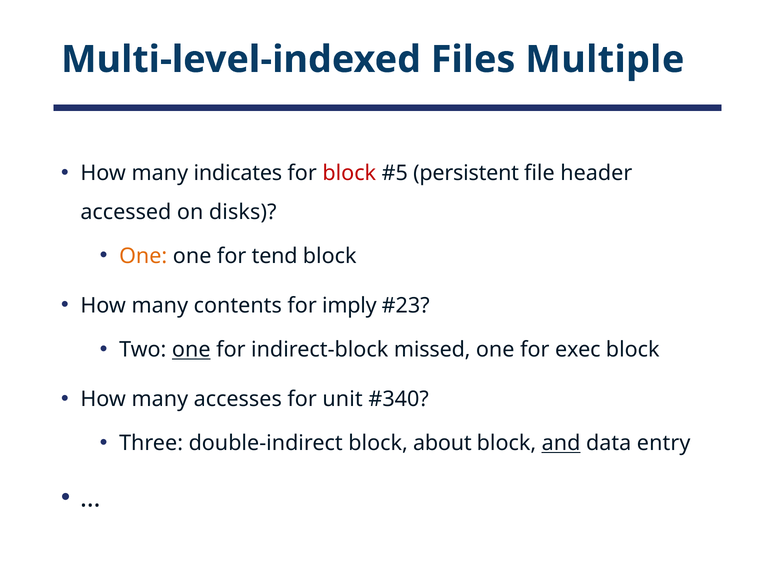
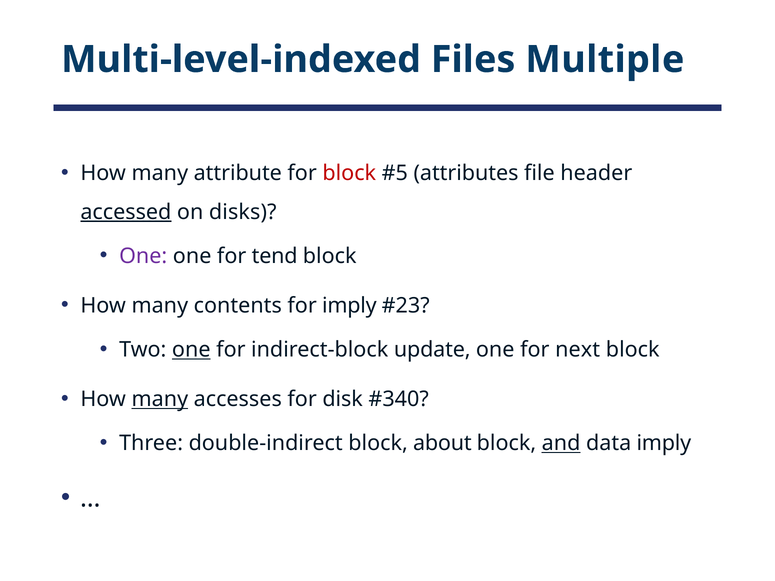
indicates: indicates -> attribute
persistent: persistent -> attributes
accessed underline: none -> present
One at (143, 256) colour: orange -> purple
missed: missed -> update
exec: exec -> next
many at (160, 399) underline: none -> present
unit: unit -> disk
data entry: entry -> imply
